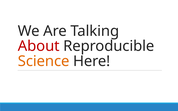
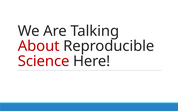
Science colour: orange -> red
